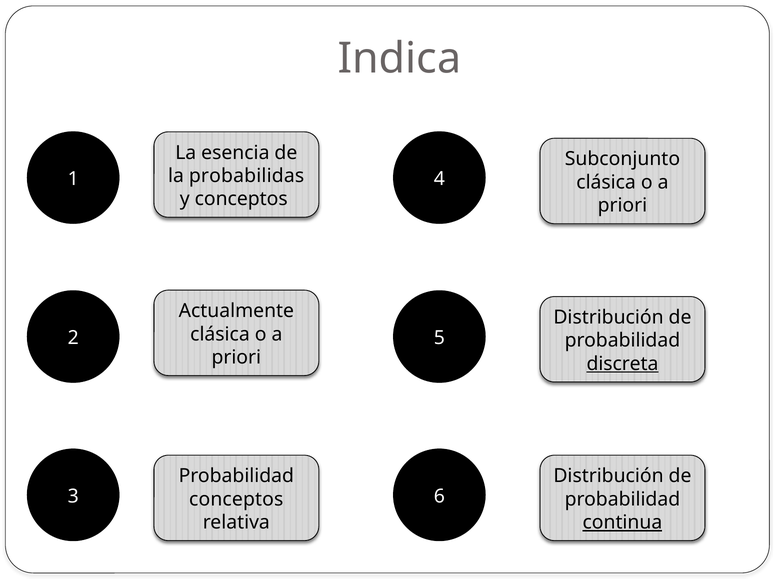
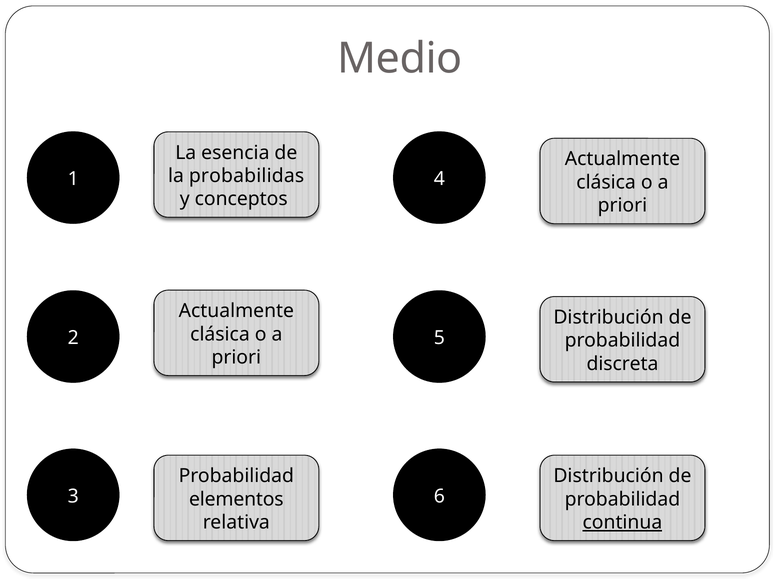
Indica: Indica -> Medio
Subconjunto at (622, 159): Subconjunto -> Actualmente
discreta underline: present -> none
conceptos at (236, 499): conceptos -> elementos
